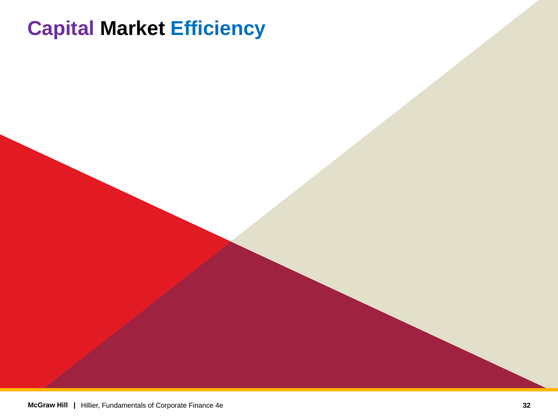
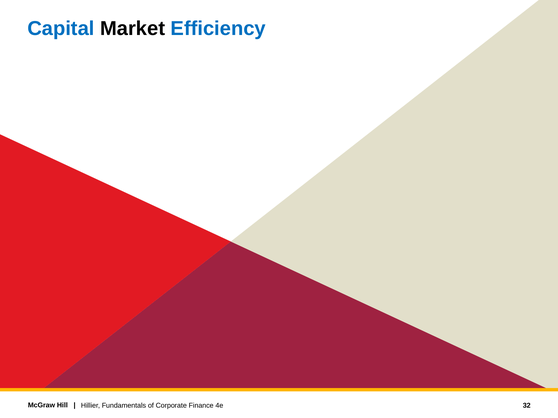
Capital colour: purple -> blue
